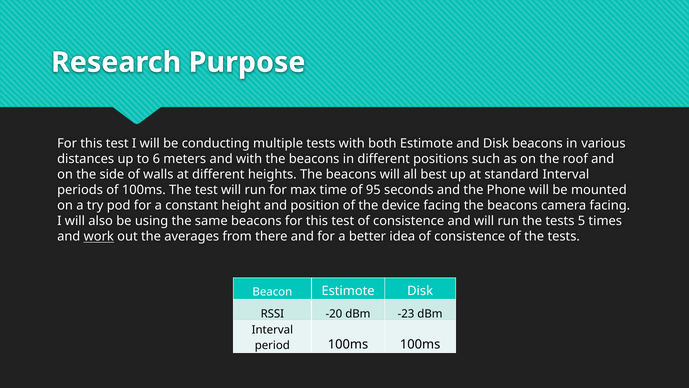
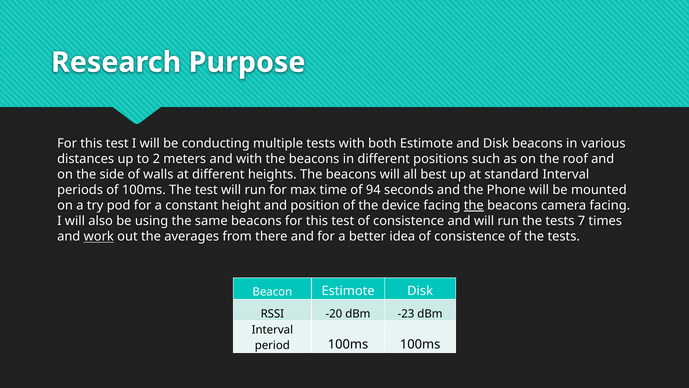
6: 6 -> 2
95: 95 -> 94
the at (474, 205) underline: none -> present
5: 5 -> 7
